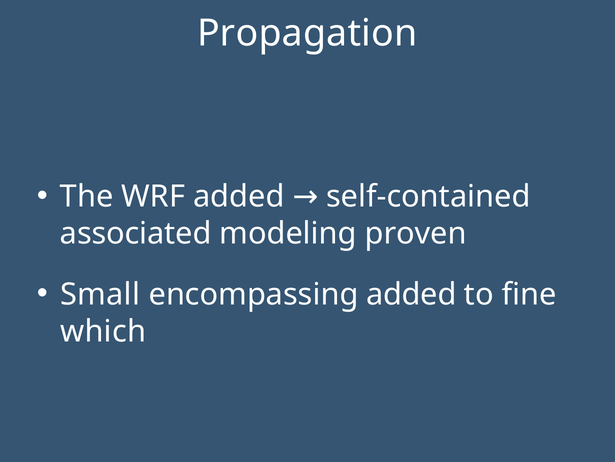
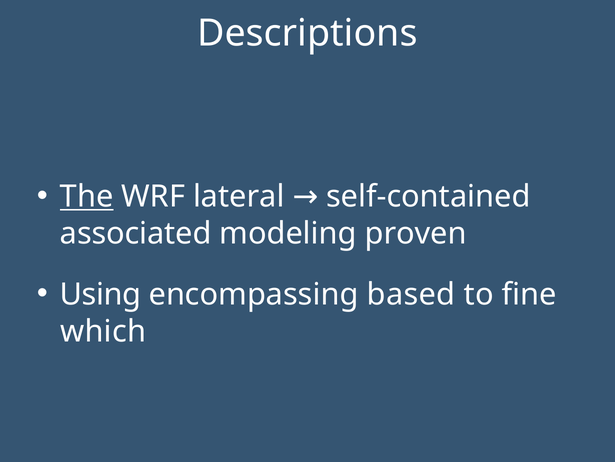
Propagation: Propagation -> Descriptions
The underline: none -> present
WRF added: added -> lateral
Small: Small -> Using
encompassing added: added -> based
